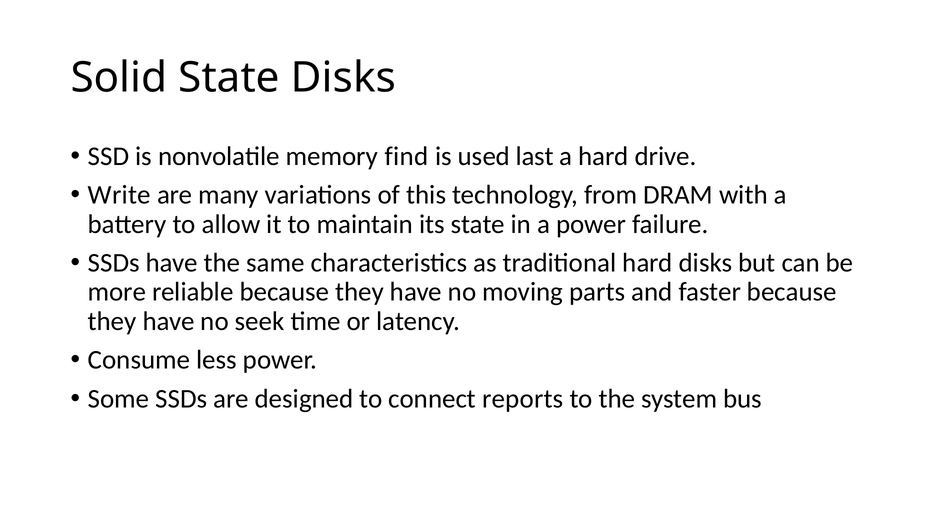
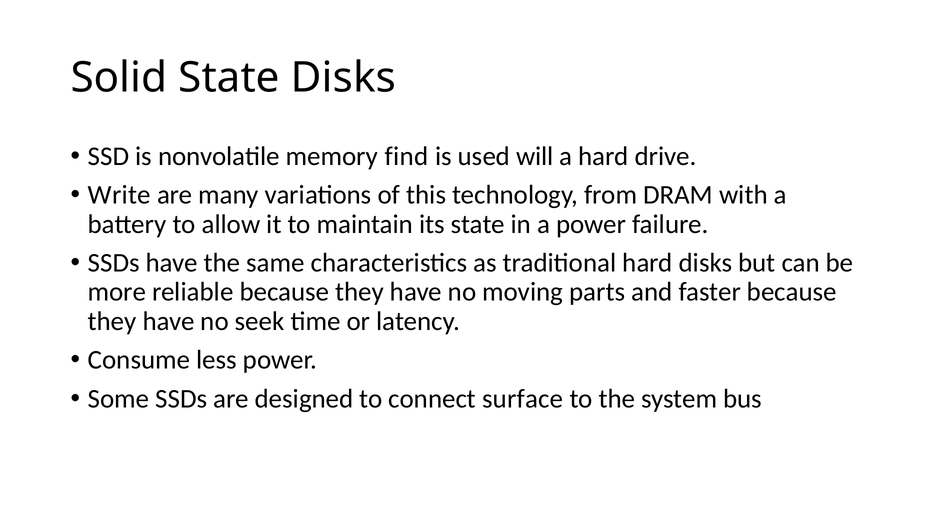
last: last -> will
reports: reports -> surface
